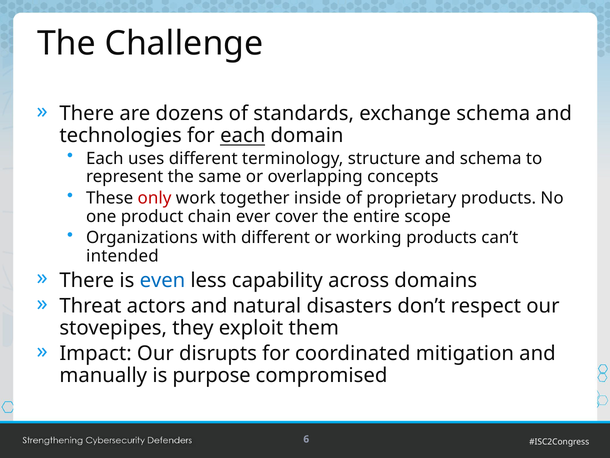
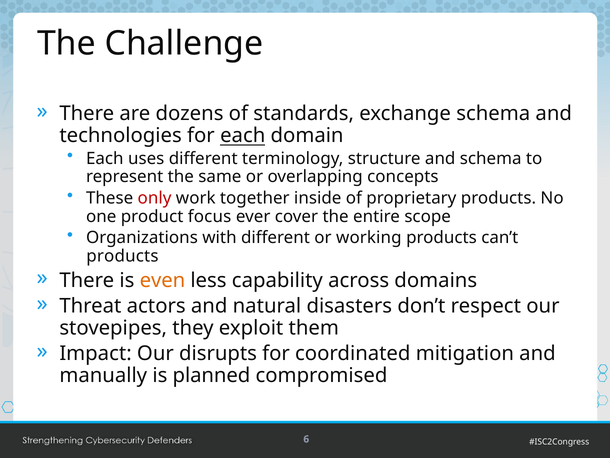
chain: chain -> focus
intended at (122, 256): intended -> products
even colour: blue -> orange
purpose: purpose -> planned
